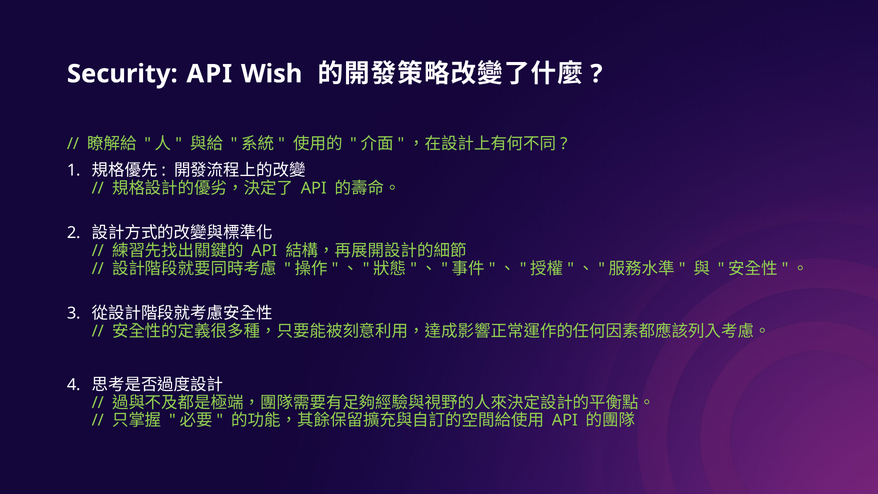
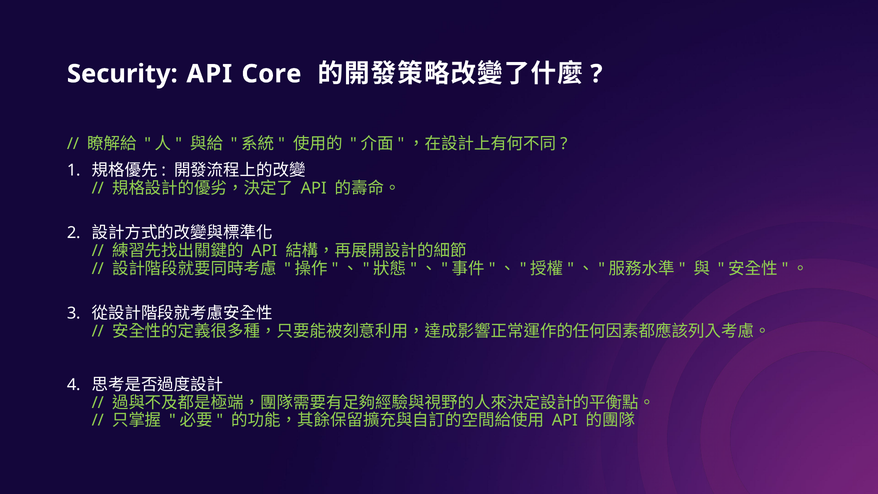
Wish: Wish -> Core
